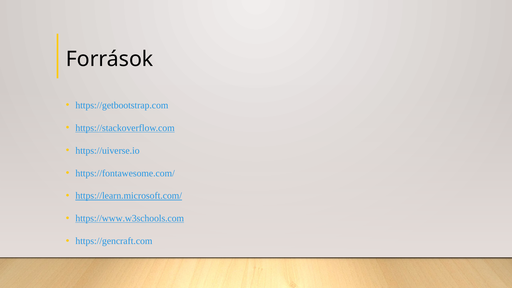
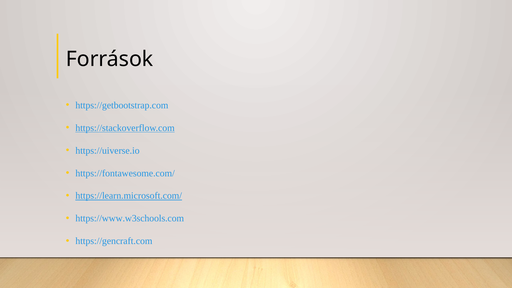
https://www.w3schools.com underline: present -> none
